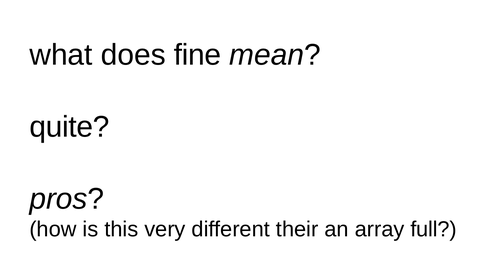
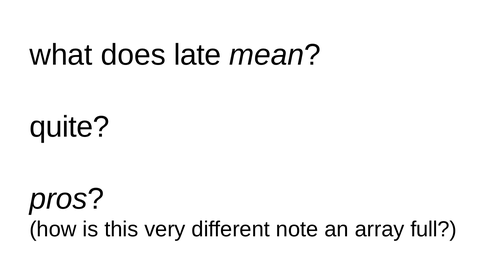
fine: fine -> late
their: their -> note
